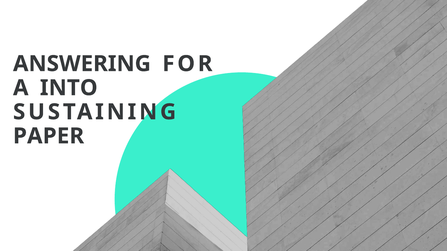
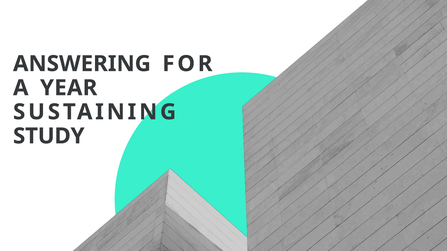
INTO: INTO -> YEAR
PAPER: PAPER -> STUDY
